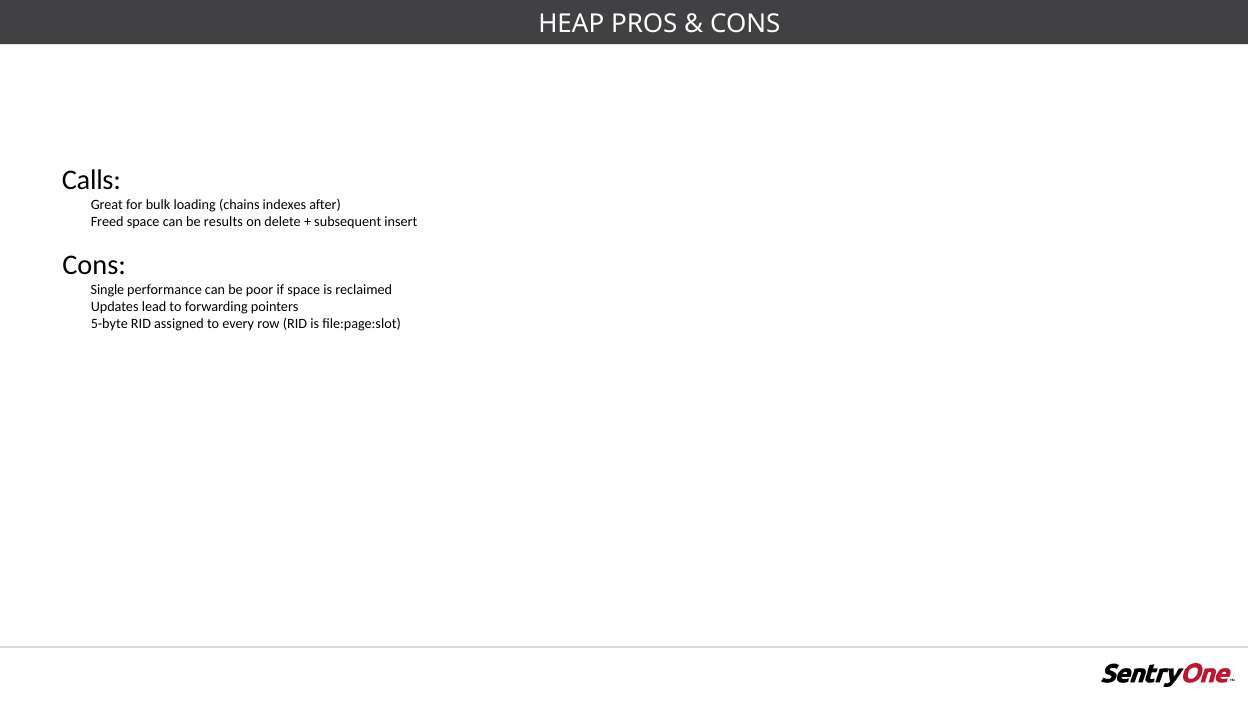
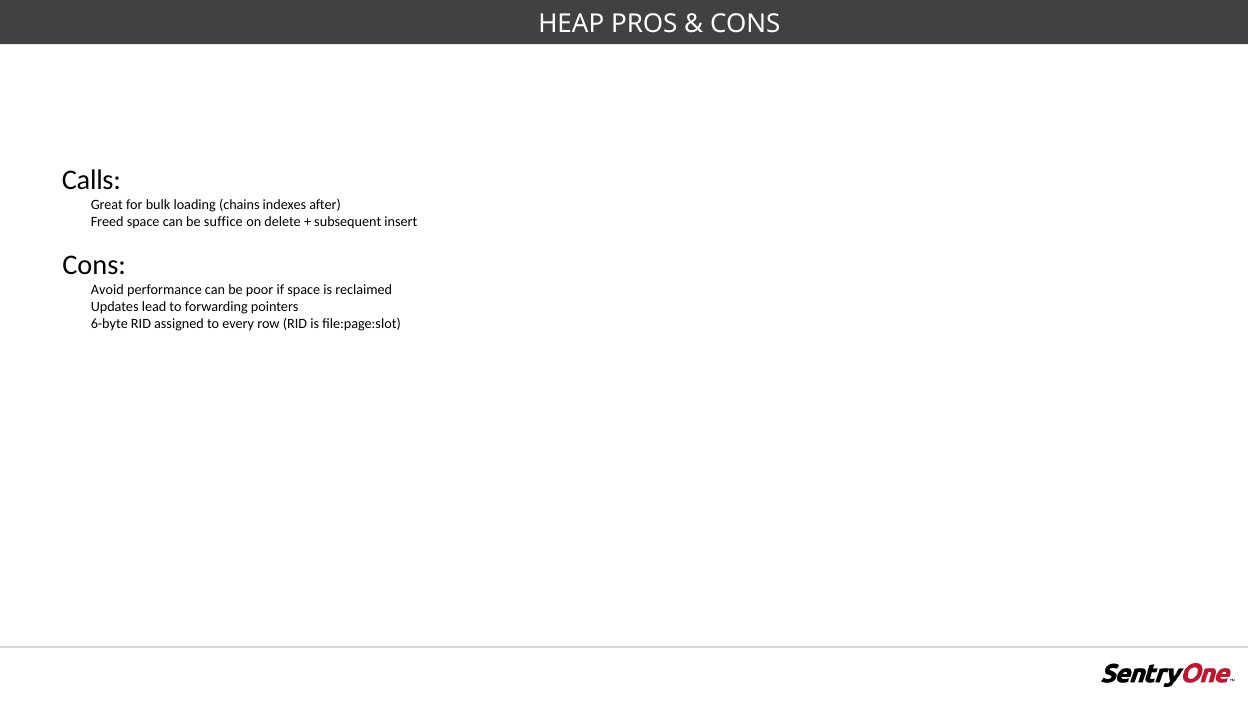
results: results -> suffice
Single: Single -> Avoid
5-byte: 5-byte -> 6-byte
